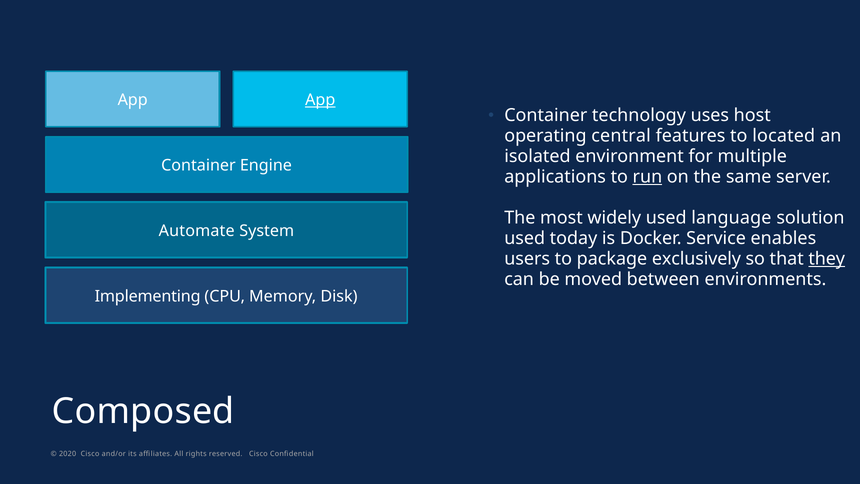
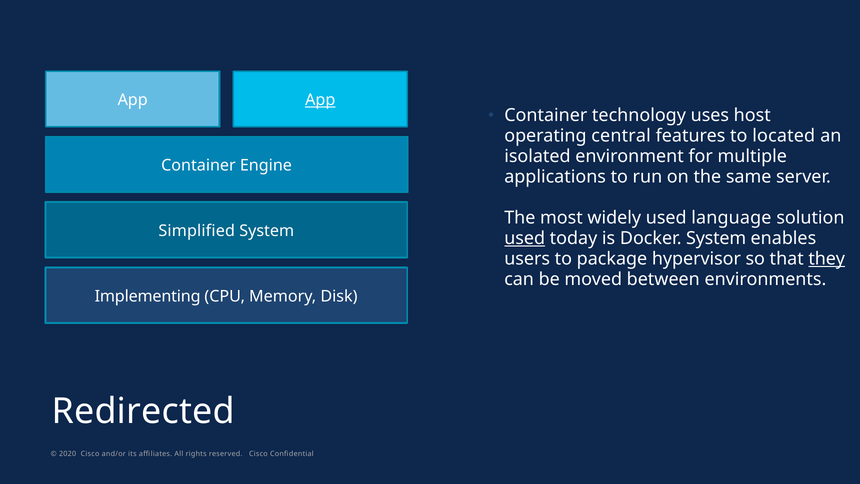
run underline: present -> none
Automate: Automate -> Simplified
used at (525, 238) underline: none -> present
Docker Service: Service -> System
exclusively: exclusively -> hypervisor
Composed: Composed -> Redirected
